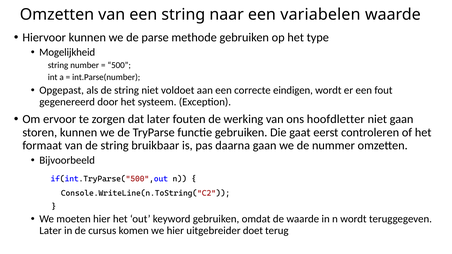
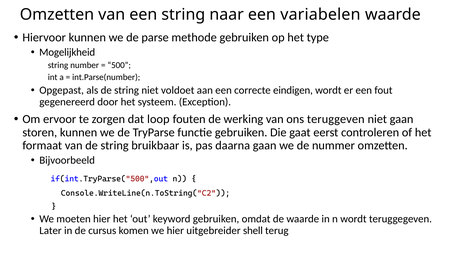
dat later: later -> loop
hoofdletter: hoofdletter -> teruggeven
doet: doet -> shell
